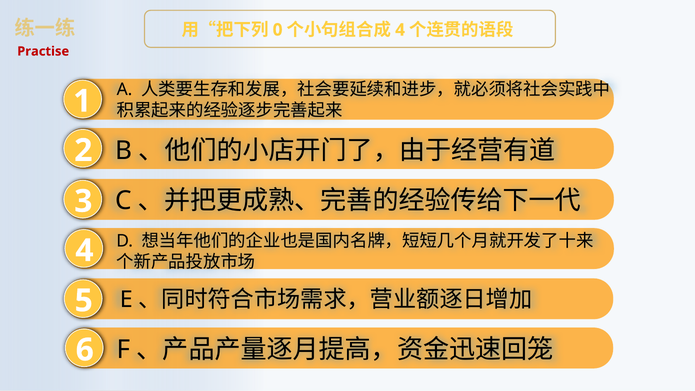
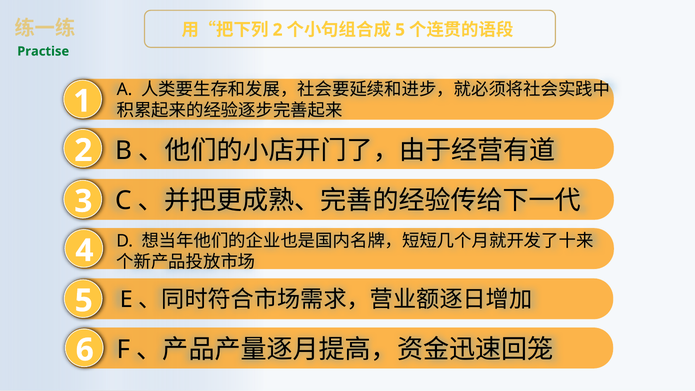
0 at (278, 30): 0 -> 2
4 at (400, 30): 4 -> 5
Practise colour: red -> green
